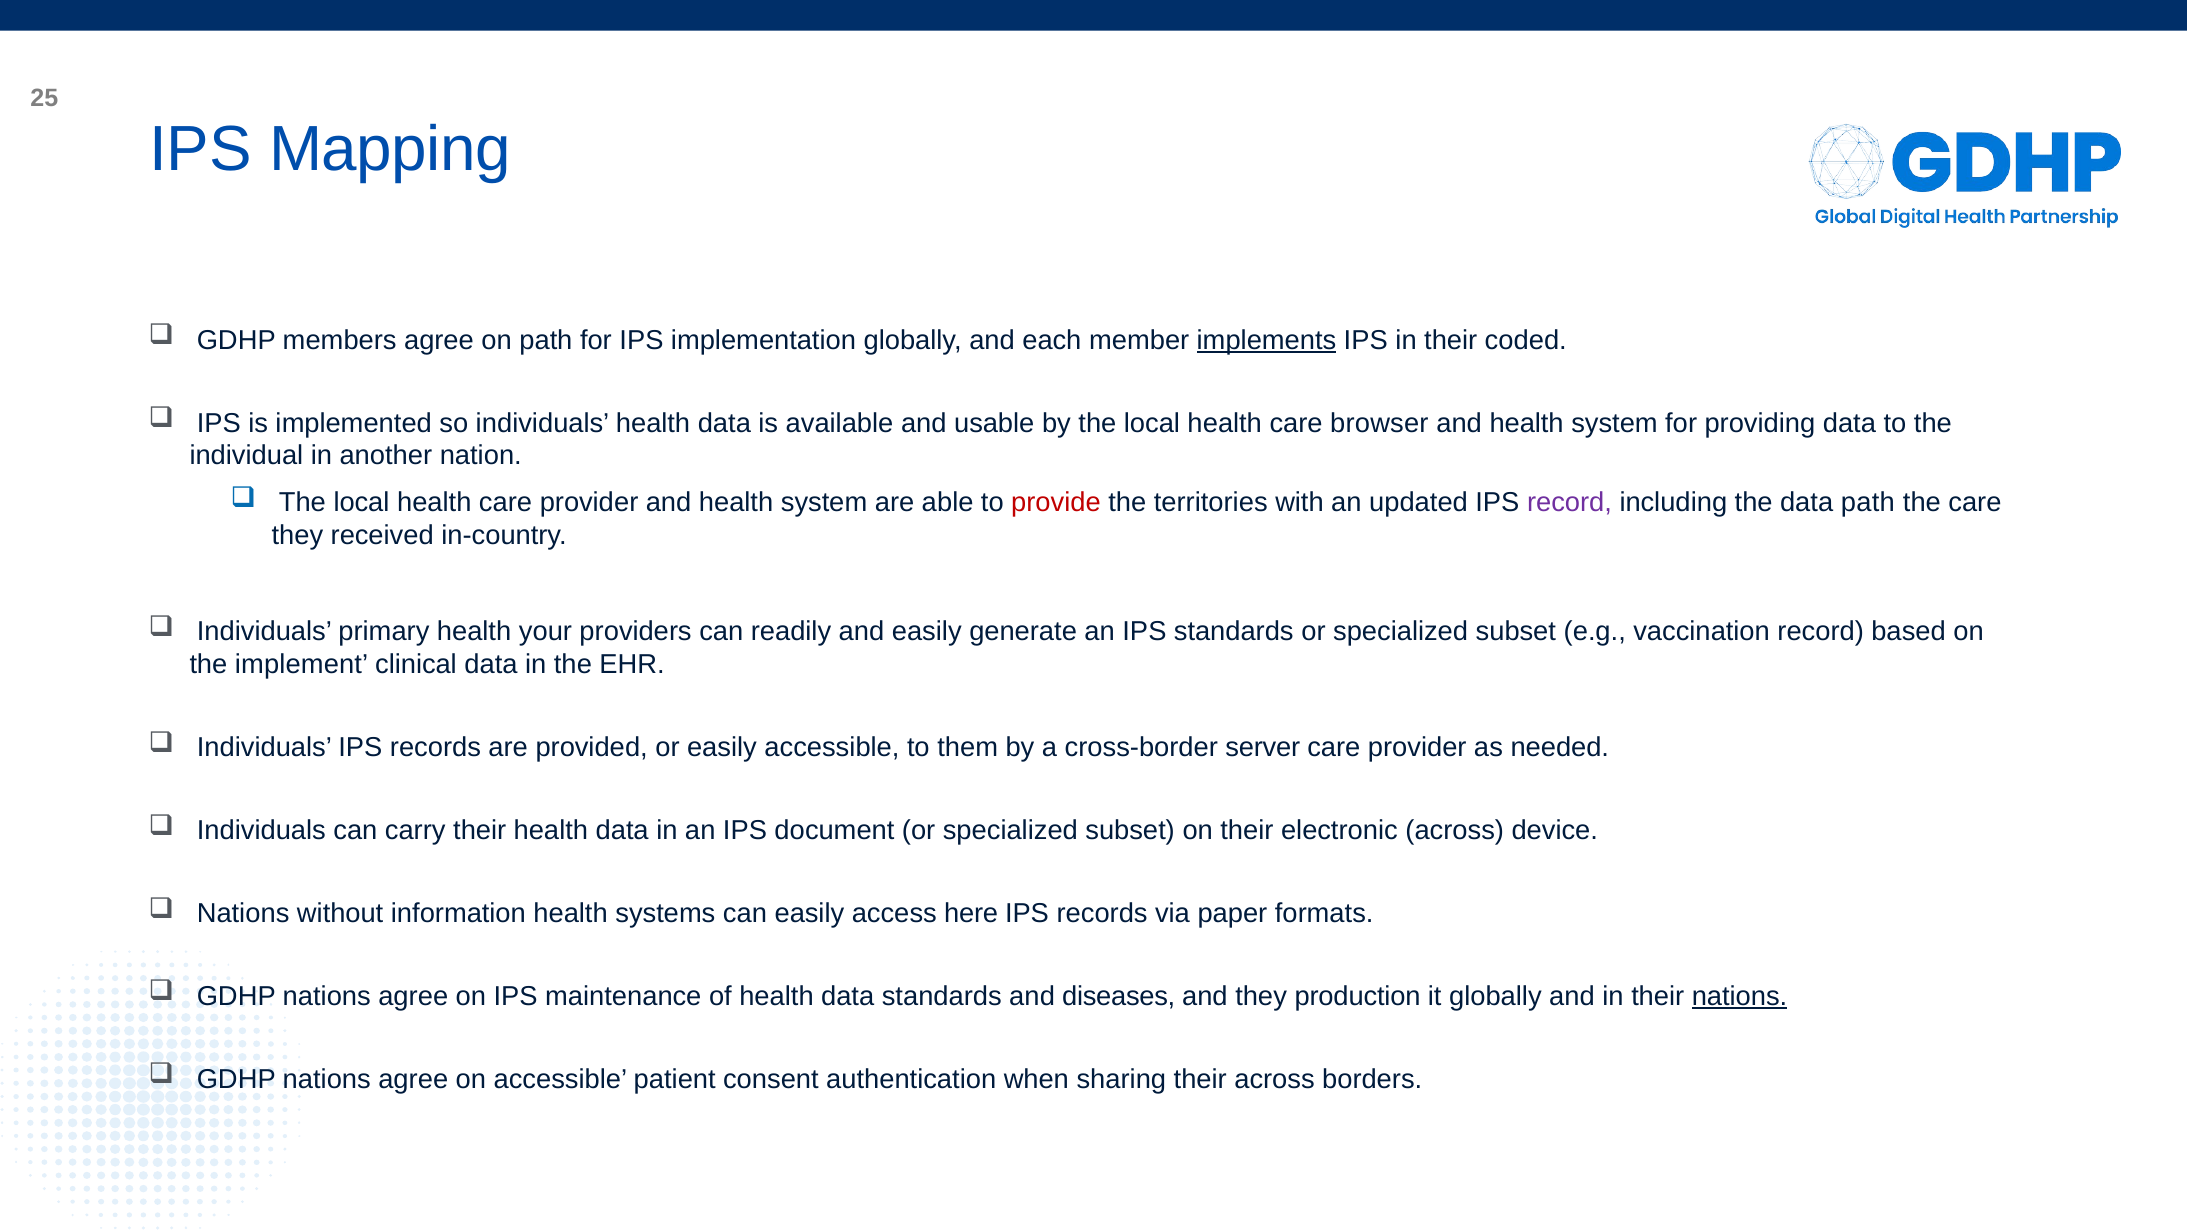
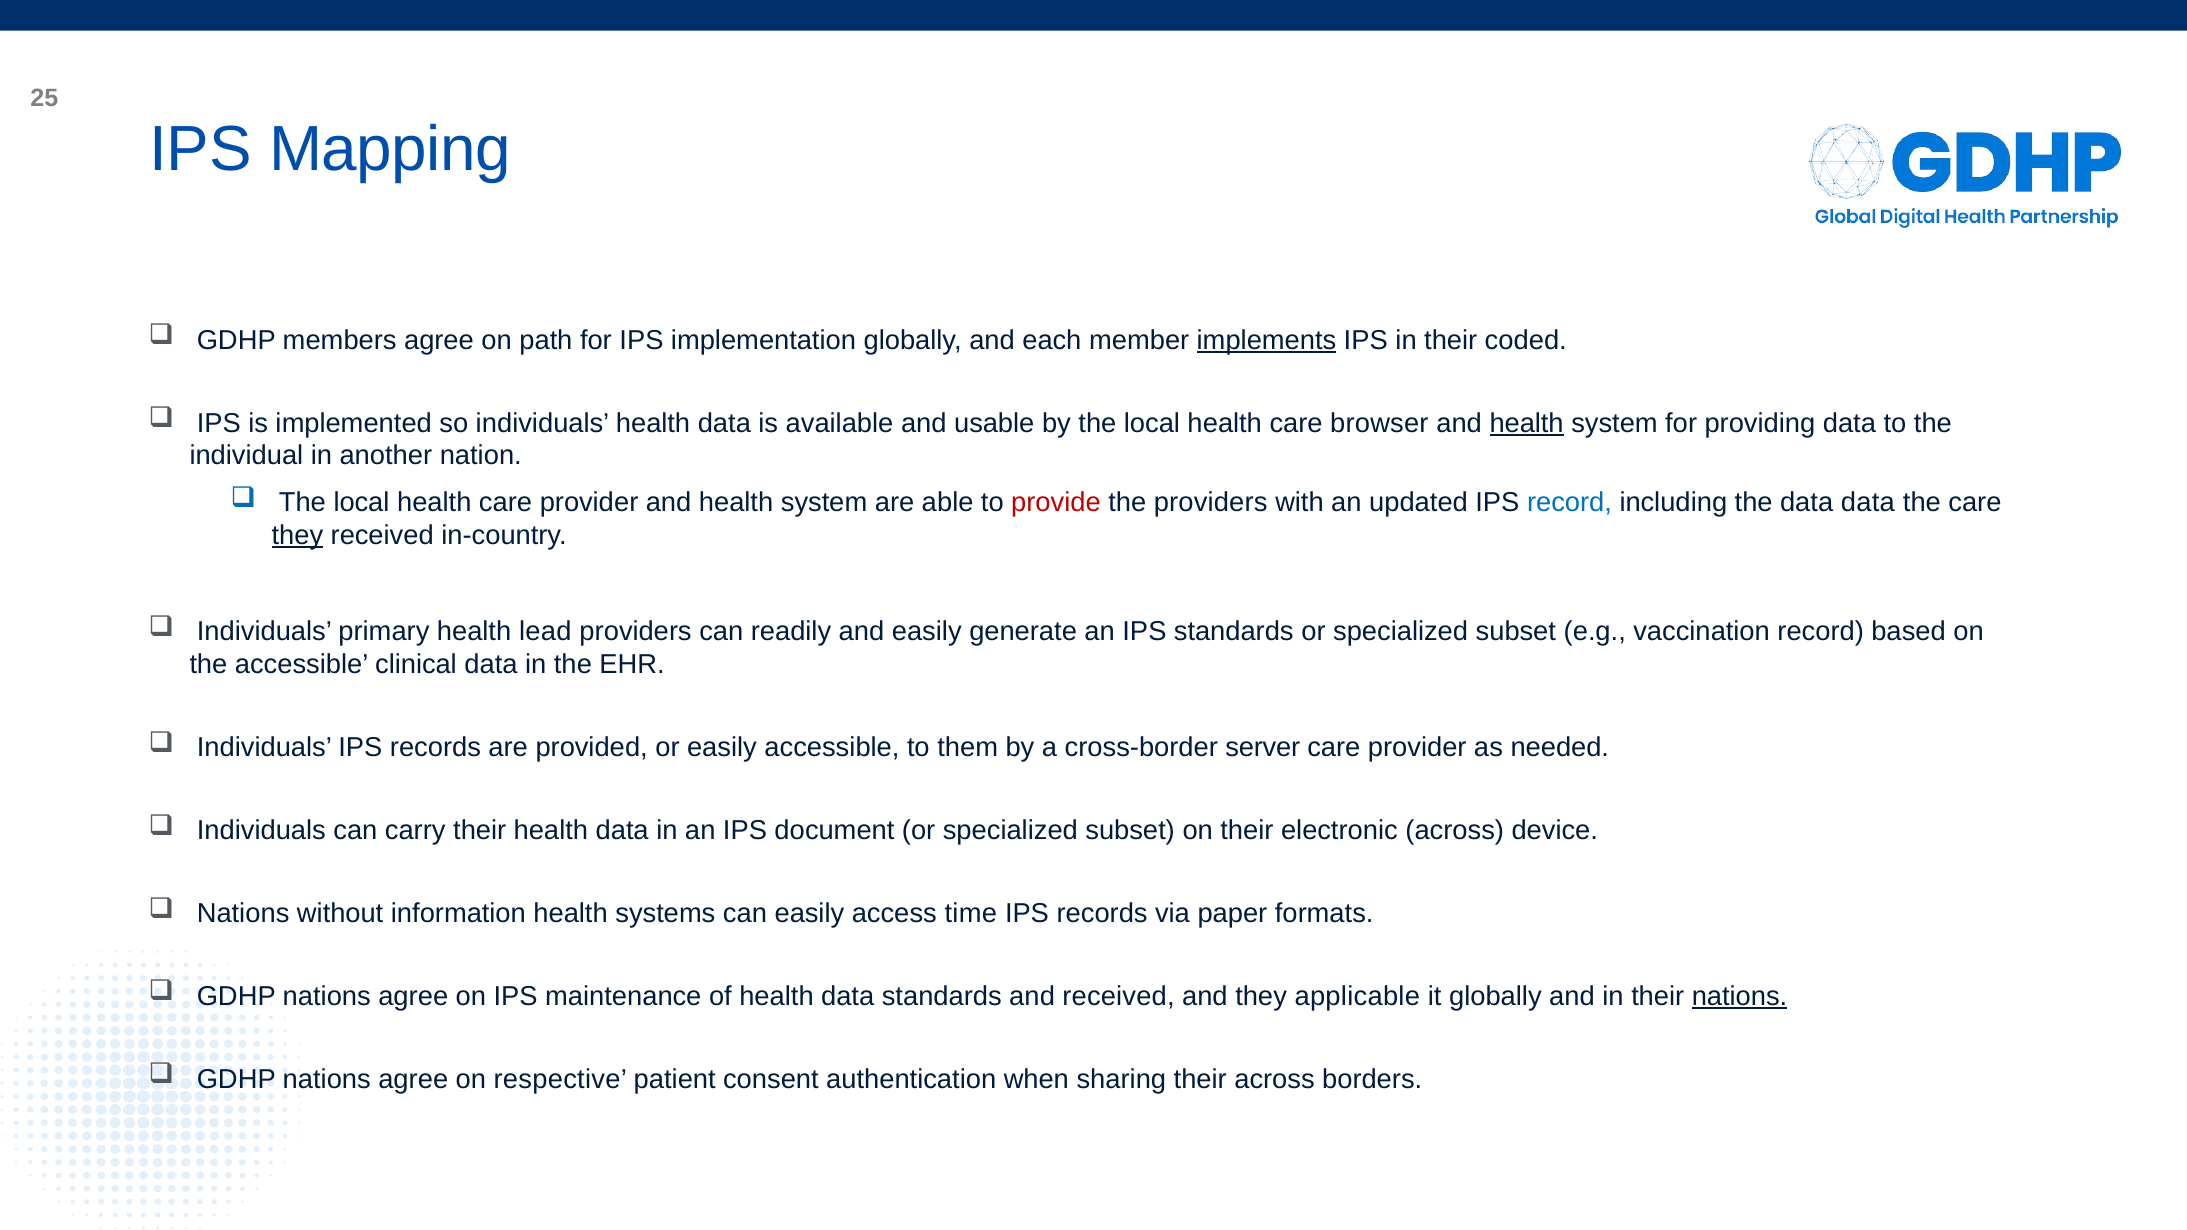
health at (1527, 423) underline: none -> present
the territories: territories -> providers
record at (1569, 502) colour: purple -> blue
data path: path -> data
they at (297, 535) underline: none -> present
your: your -> lead
the implement: implement -> accessible
here: here -> time
and diseases: diseases -> received
production: production -> applicable
on accessible: accessible -> respective
